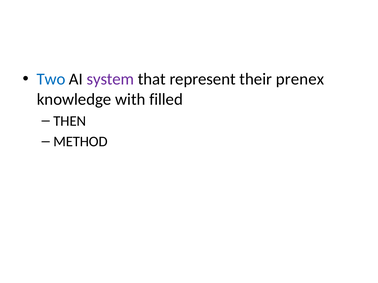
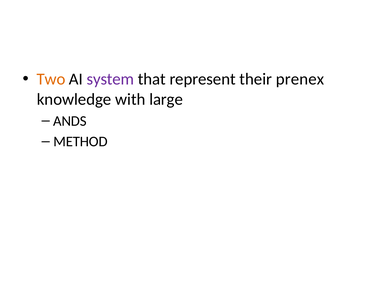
Two colour: blue -> orange
filled: filled -> large
THEN: THEN -> ANDS
